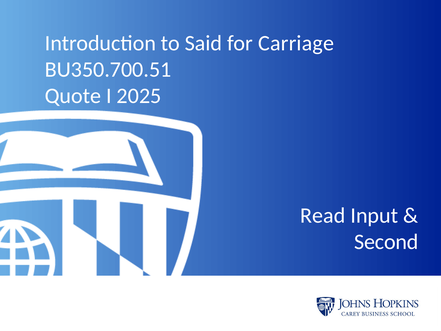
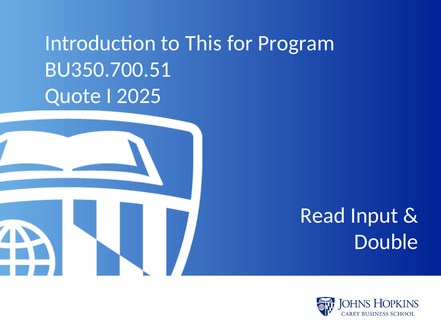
Said: Said -> This
Carriage: Carriage -> Program
Second: Second -> Double
